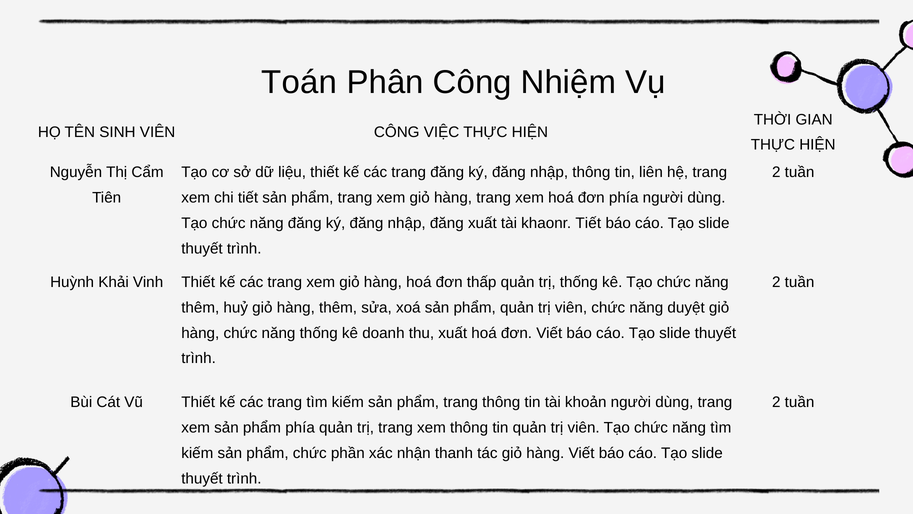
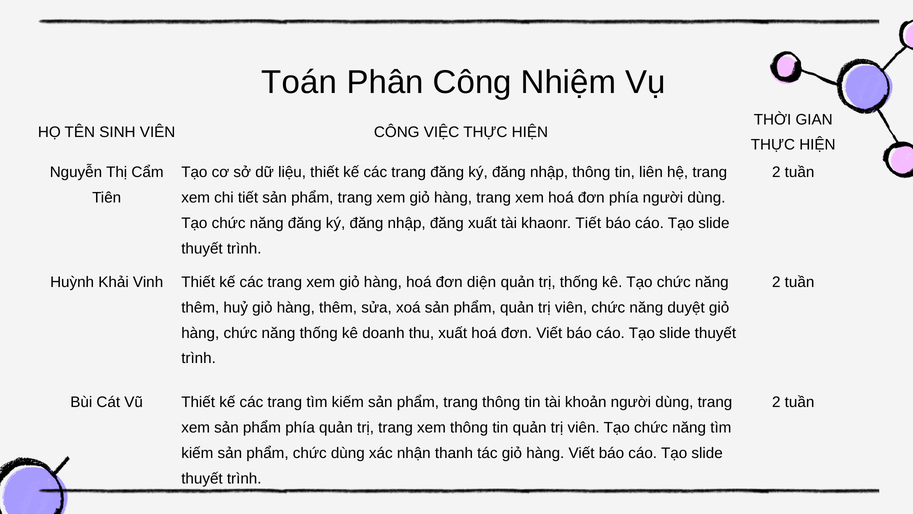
thấp: thấp -> diện
chức phần: phần -> dùng
